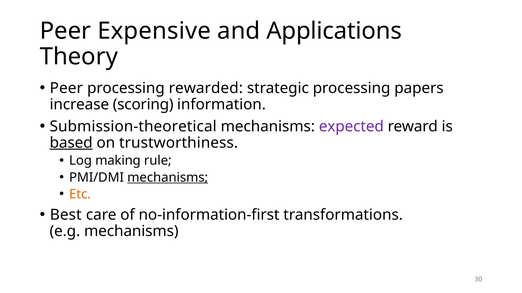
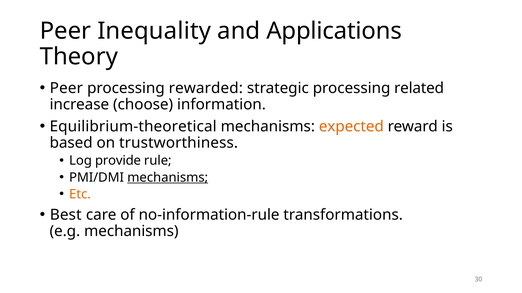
Expensive: Expensive -> Inequality
papers: papers -> related
scoring: scoring -> choose
Submission-theoretical: Submission-theoretical -> Equilibrium-theoretical
expected colour: purple -> orange
based underline: present -> none
making: making -> provide
no-information-first: no-information-first -> no-information-rule
